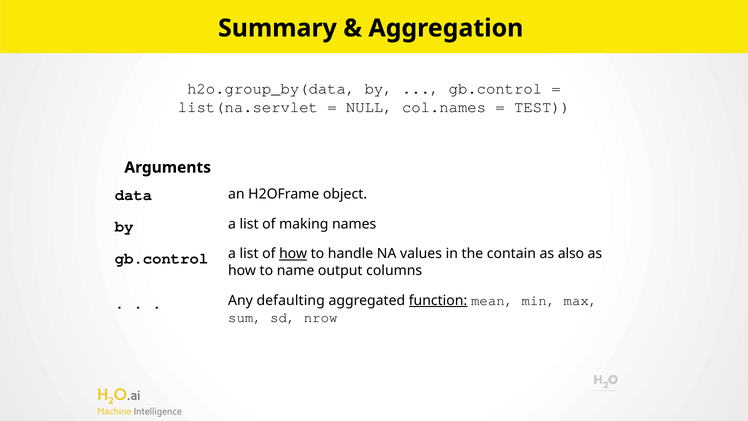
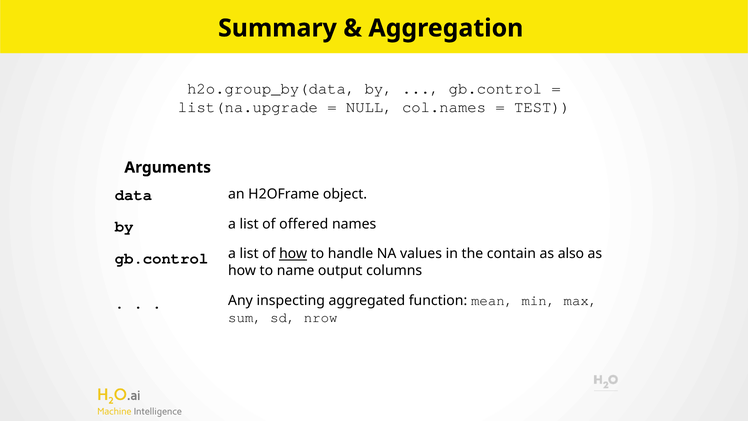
list(na.servlet: list(na.servlet -> list(na.upgrade
making: making -> offered
defaulting: defaulting -> inspecting
function underline: present -> none
